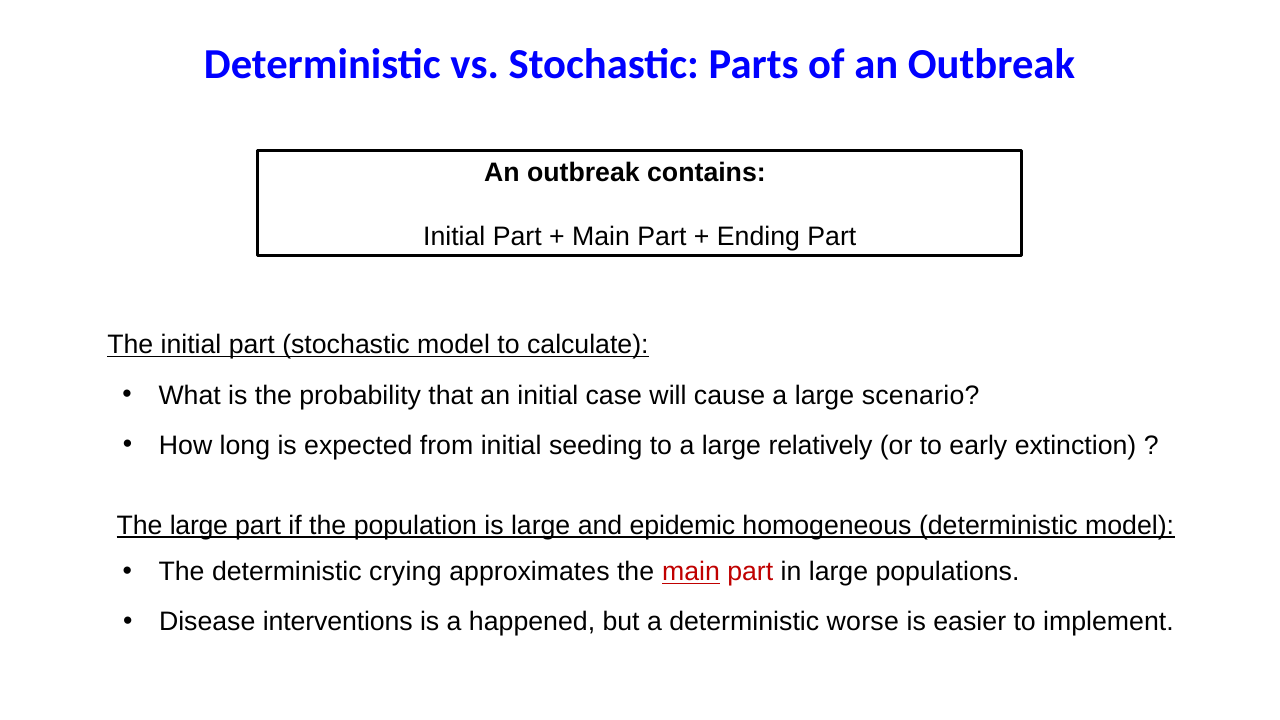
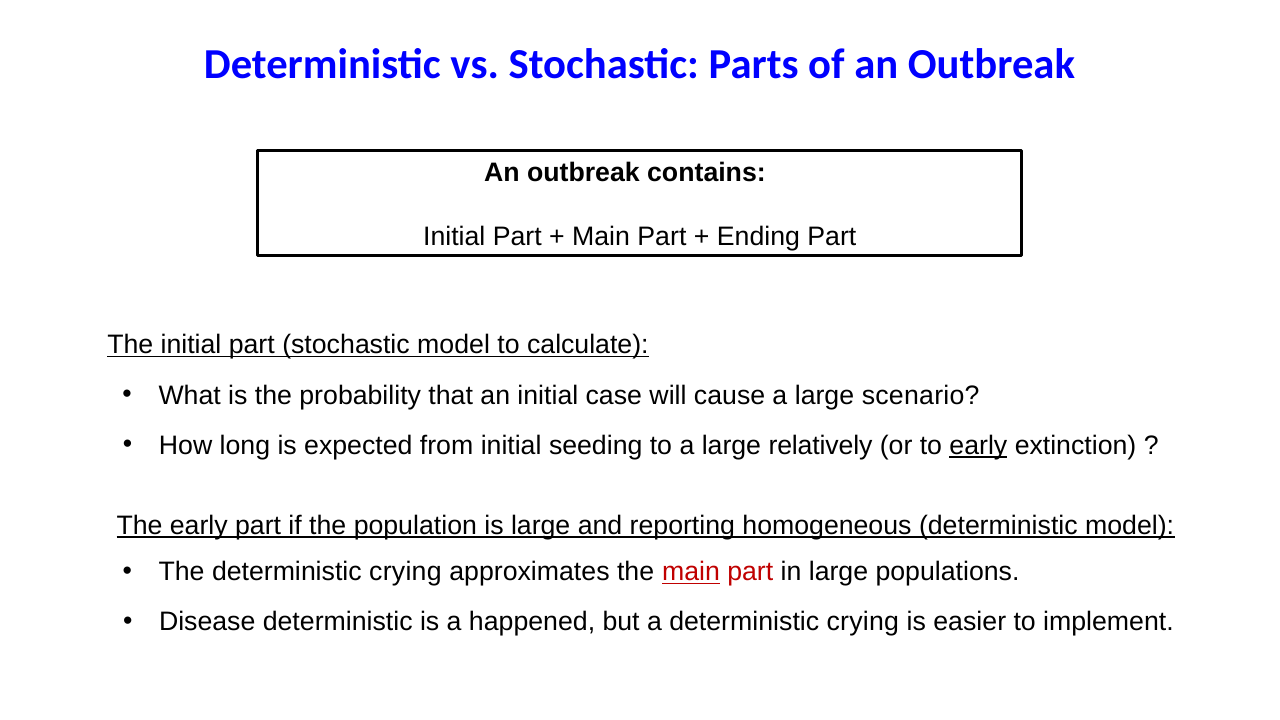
early at (978, 445) underline: none -> present
The large: large -> early
epidemic: epidemic -> reporting
Disease interventions: interventions -> deterministic
a deterministic worse: worse -> crying
